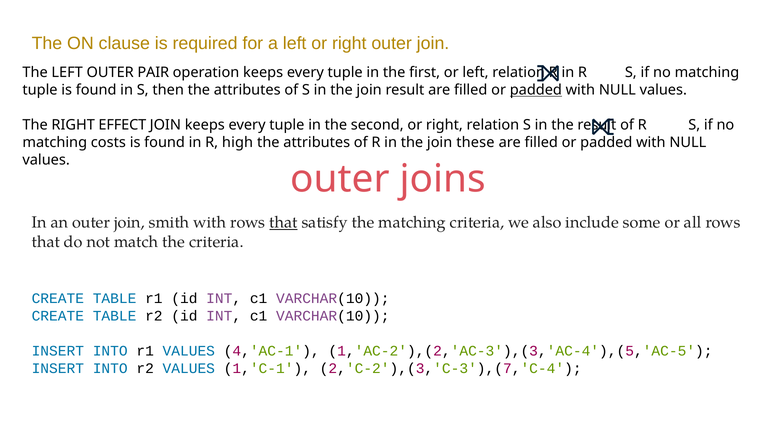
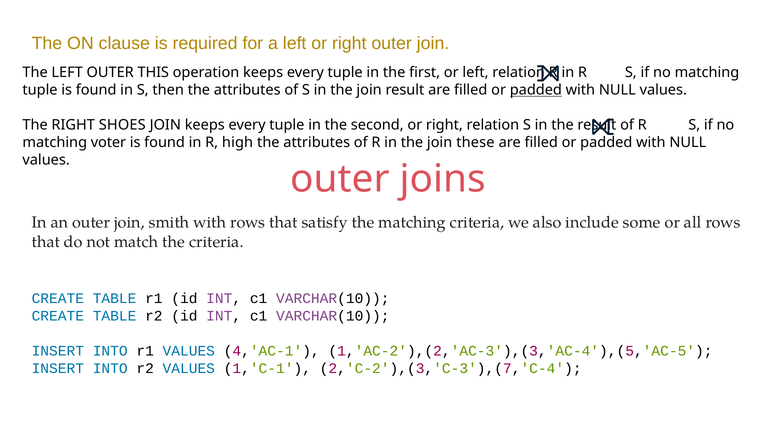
PAIR: PAIR -> THIS
EFFECT: EFFECT -> SHOES
costs: costs -> voter
that at (283, 223) underline: present -> none
